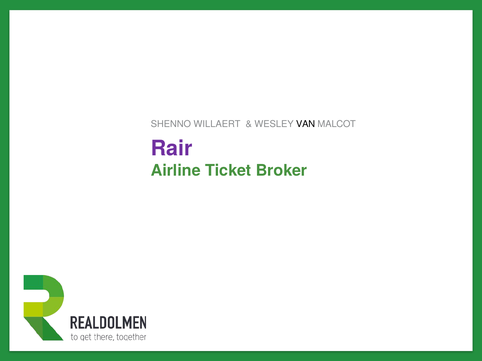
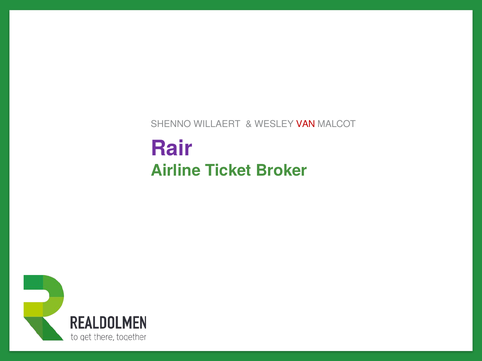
VAN colour: black -> red
